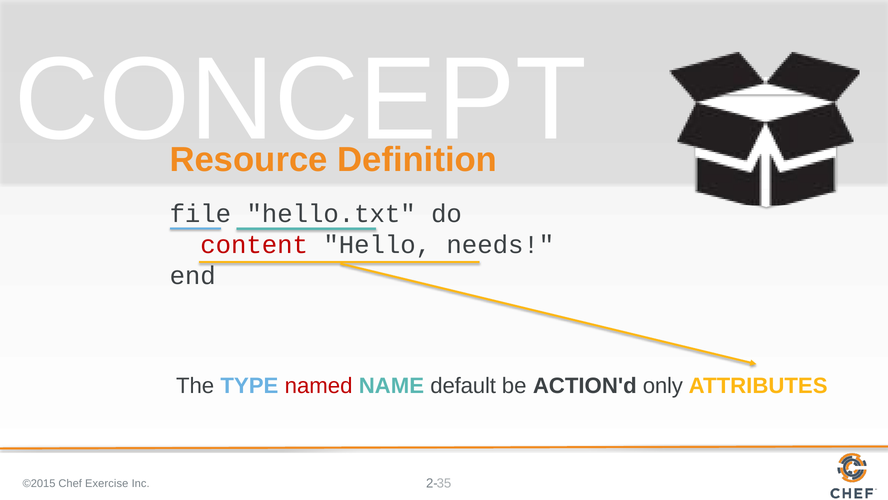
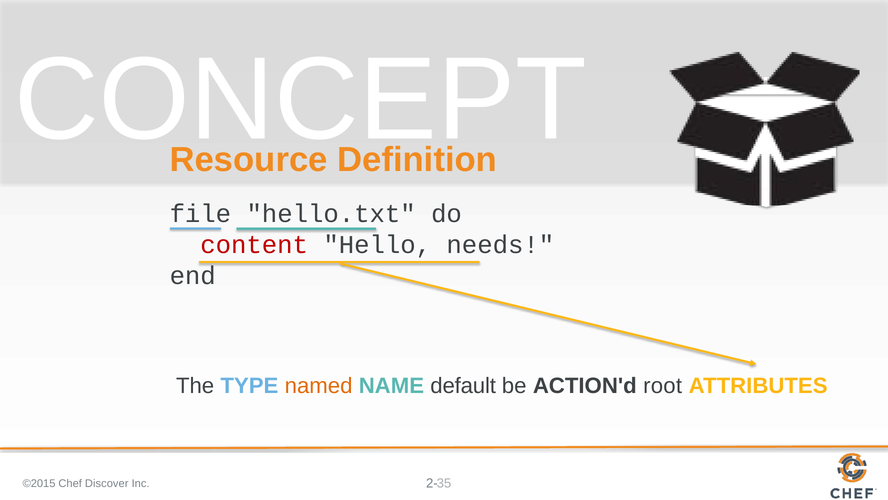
named colour: red -> orange
only: only -> root
Exercise: Exercise -> Discover
